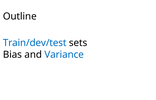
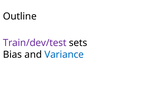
Train/dev/test colour: blue -> purple
